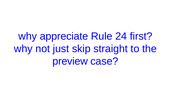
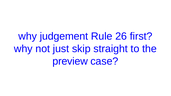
appreciate: appreciate -> judgement
24: 24 -> 26
